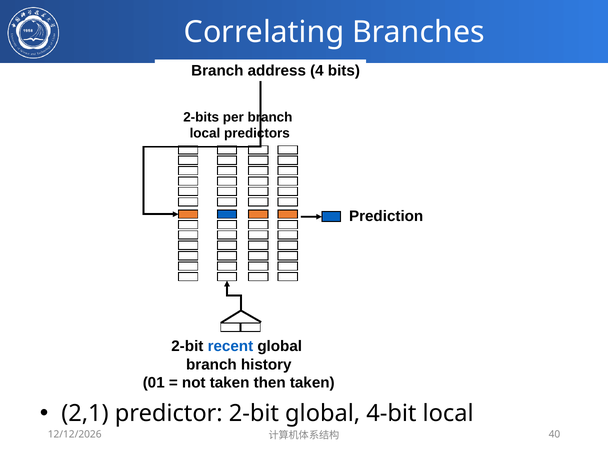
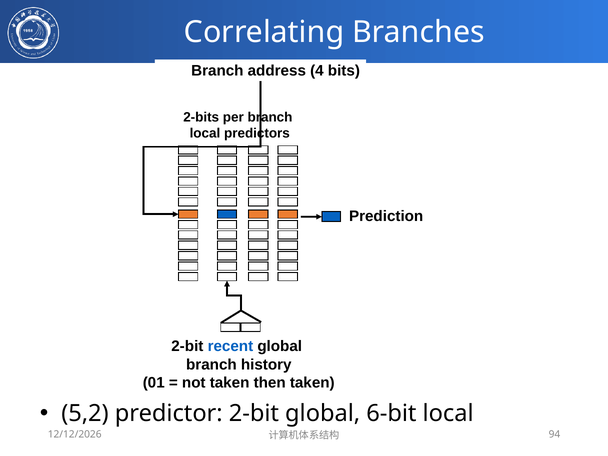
2,1: 2,1 -> 5,2
4-bit: 4-bit -> 6-bit
40: 40 -> 94
